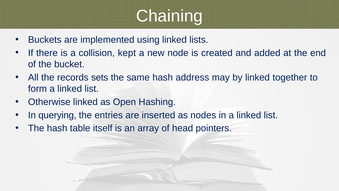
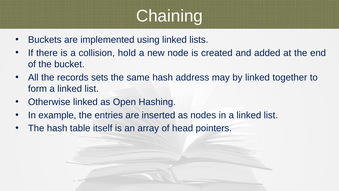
kept: kept -> hold
querying: querying -> example
